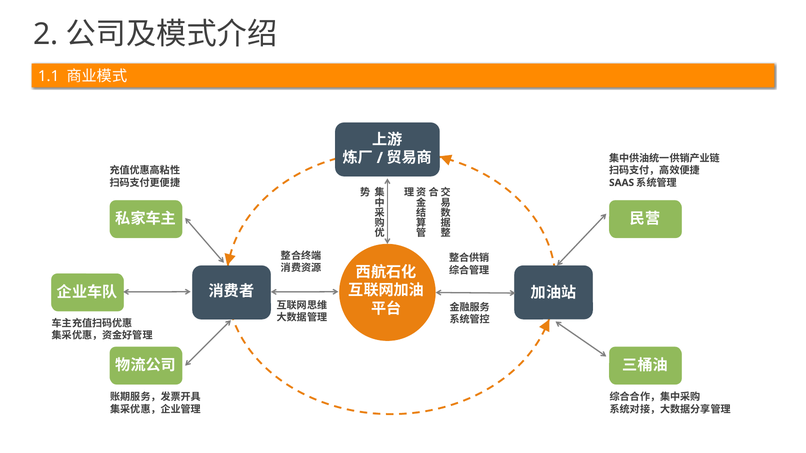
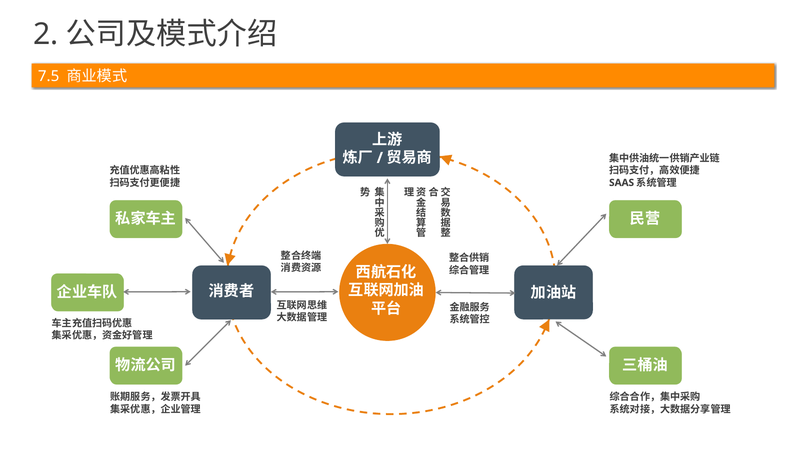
1.1: 1.1 -> 7.5
